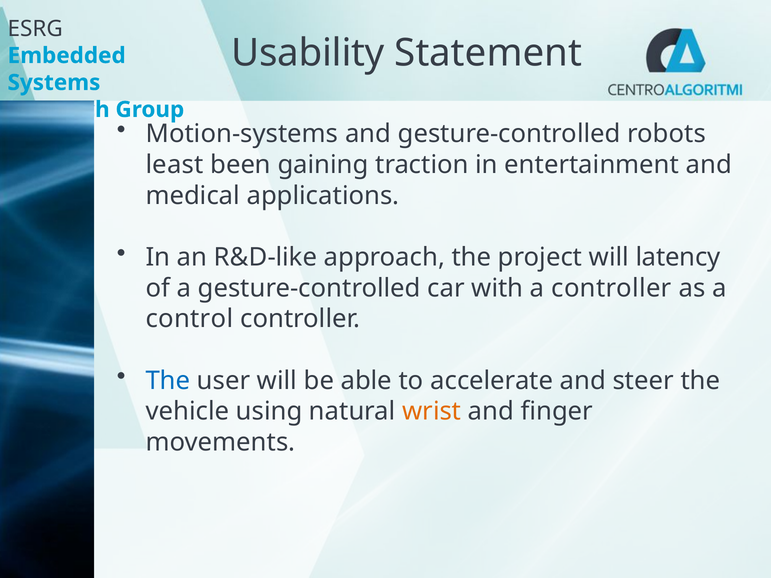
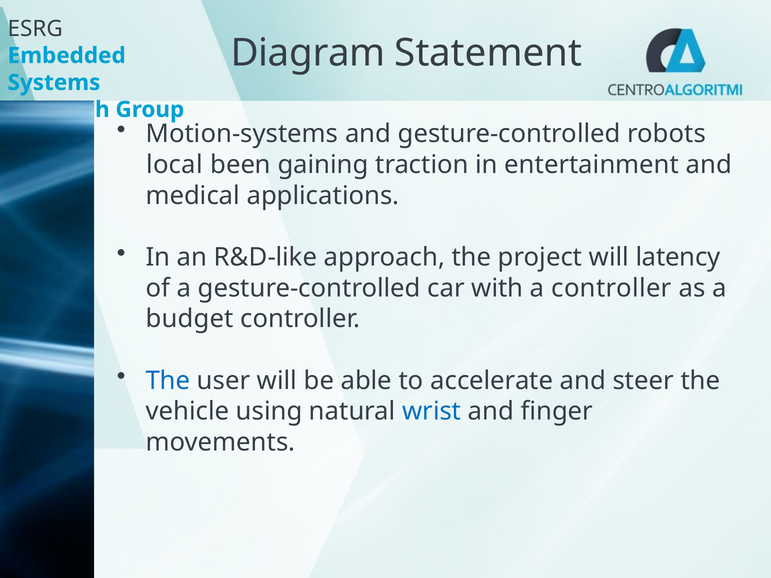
Usability: Usability -> Diagram
least: least -> local
control: control -> budget
wrist colour: orange -> blue
